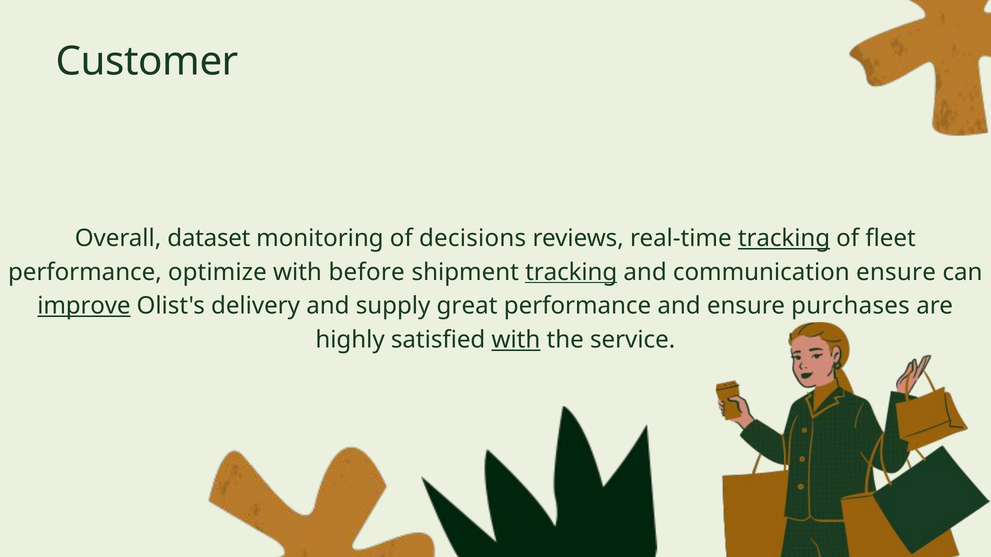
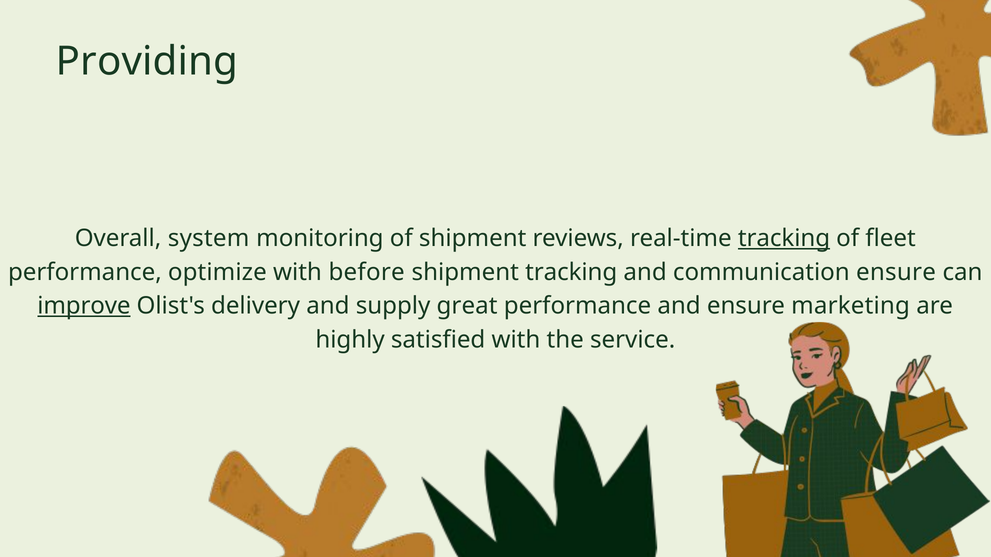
Customer: Customer -> Providing
dataset: dataset -> system
of decisions: decisions -> shipment
tracking at (571, 272) underline: present -> none
purchases: purchases -> marketing
with at (516, 340) underline: present -> none
